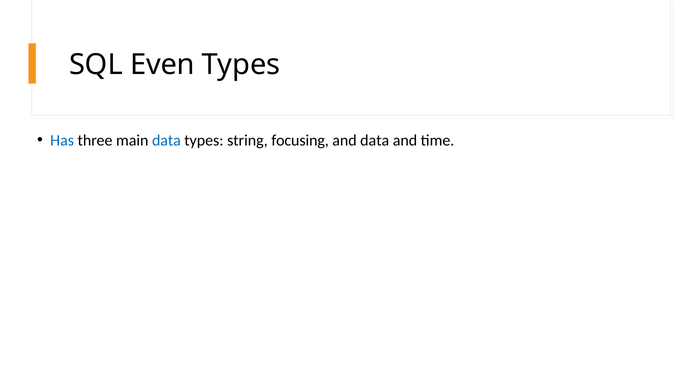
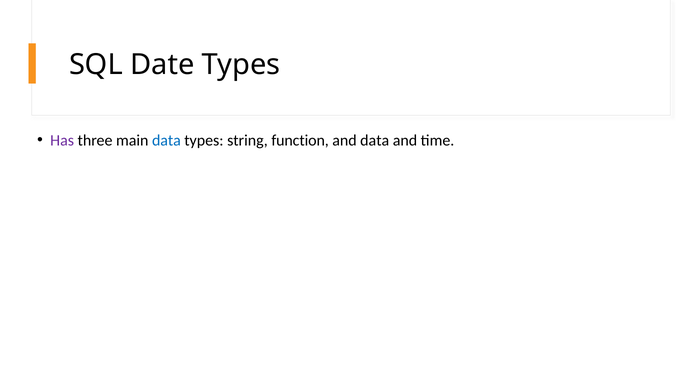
Even: Even -> Date
Has colour: blue -> purple
focusing: focusing -> function
